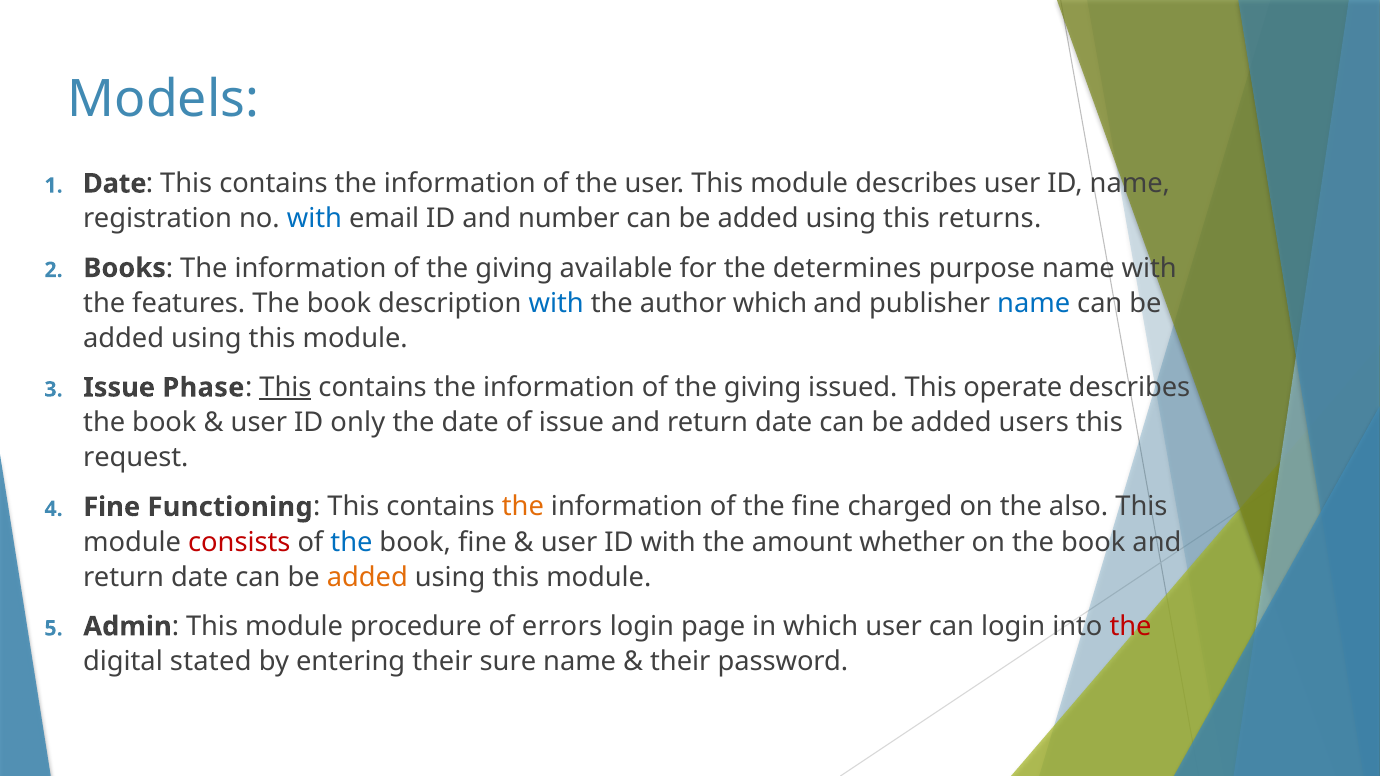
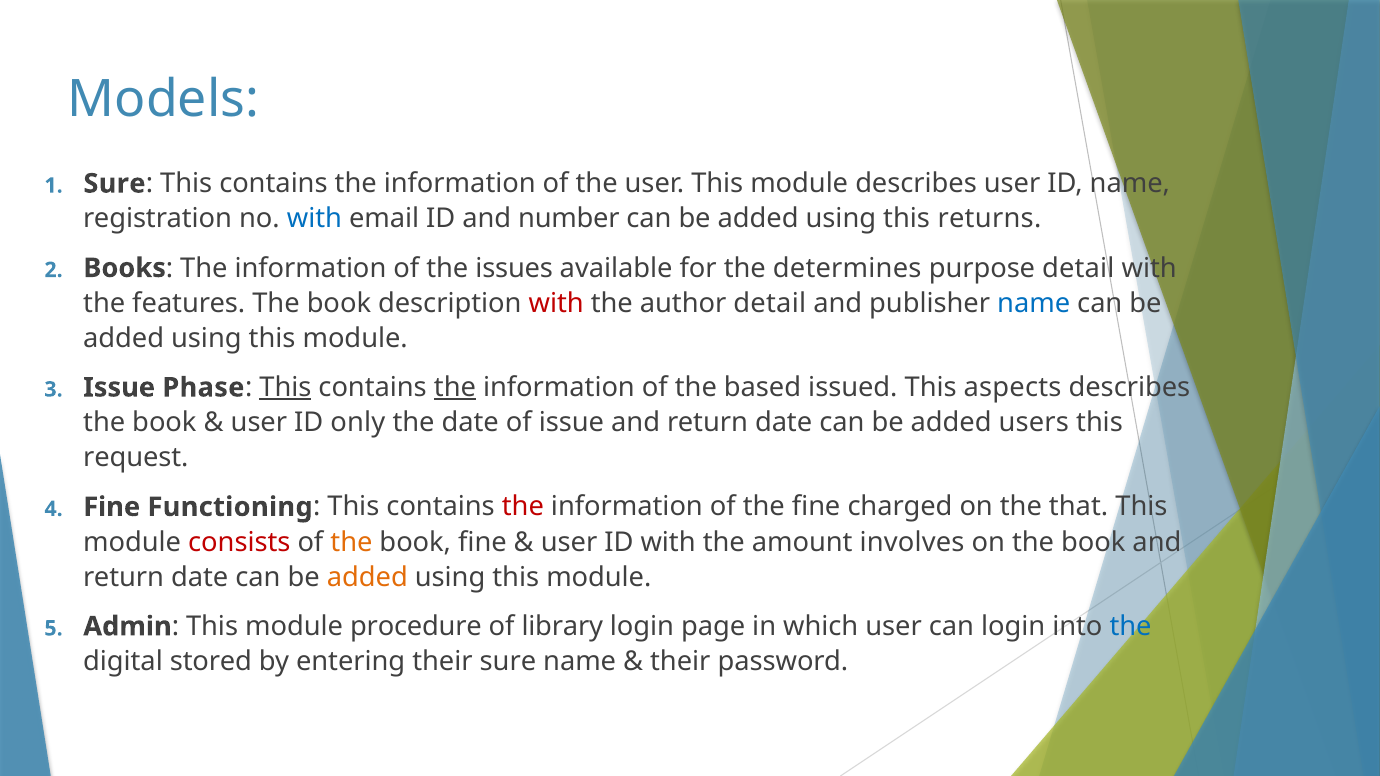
Date at (115, 184): Date -> Sure
giving at (514, 268): giving -> issues
purpose name: name -> detail
with at (556, 303) colour: blue -> red
author which: which -> detail
the at (455, 388) underline: none -> present
giving at (763, 388): giving -> based
operate: operate -> aspects
the at (523, 507) colour: orange -> red
also: also -> that
the at (351, 542) colour: blue -> orange
whether: whether -> involves
errors: errors -> library
the at (1131, 627) colour: red -> blue
stated: stated -> stored
